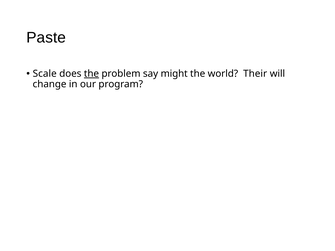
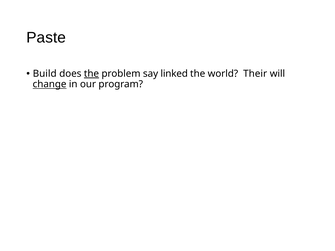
Scale: Scale -> Build
might: might -> linked
change underline: none -> present
